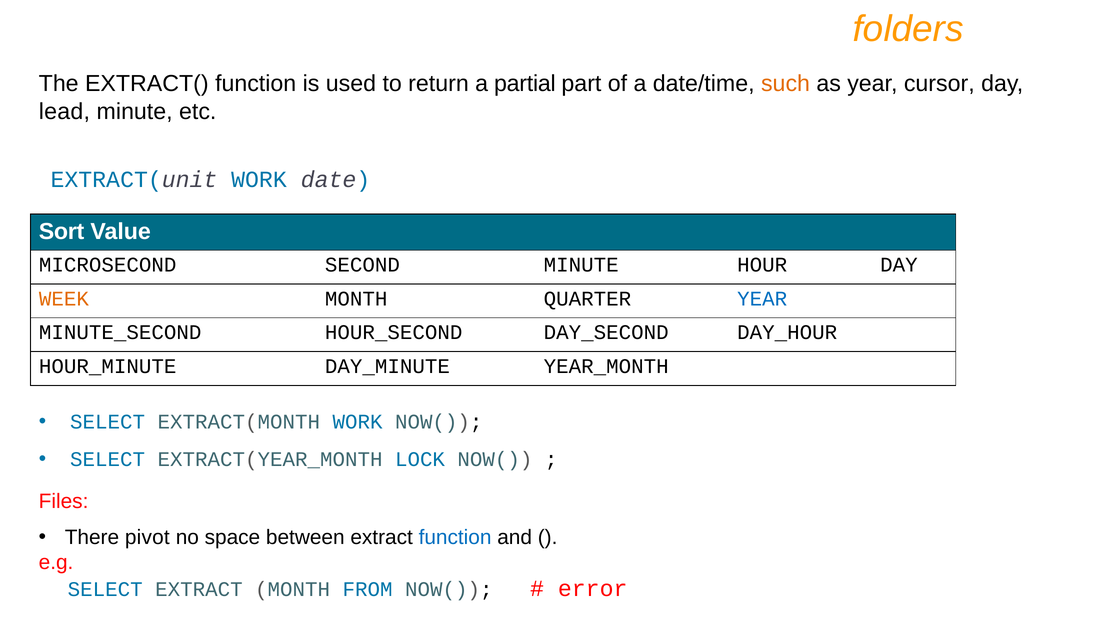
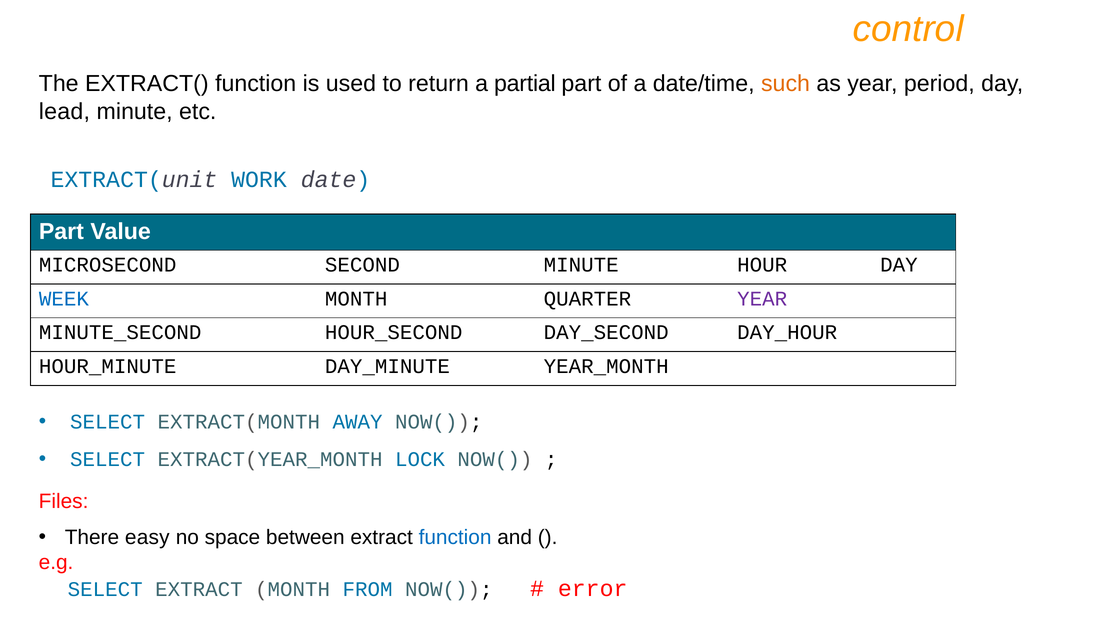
folders: folders -> control
cursor: cursor -> period
Sort at (62, 232): Sort -> Part
WEEK colour: orange -> blue
YEAR at (762, 299) colour: blue -> purple
EXTRACT(MONTH WORK: WORK -> AWAY
pivot: pivot -> easy
